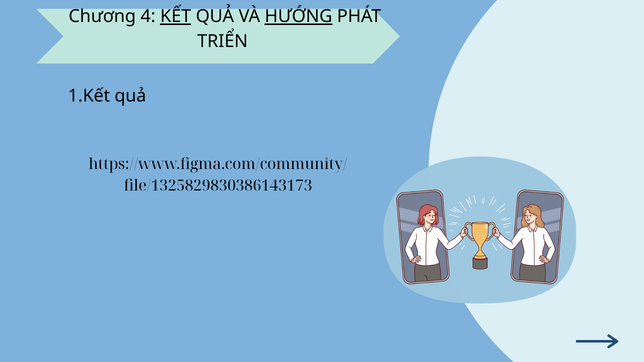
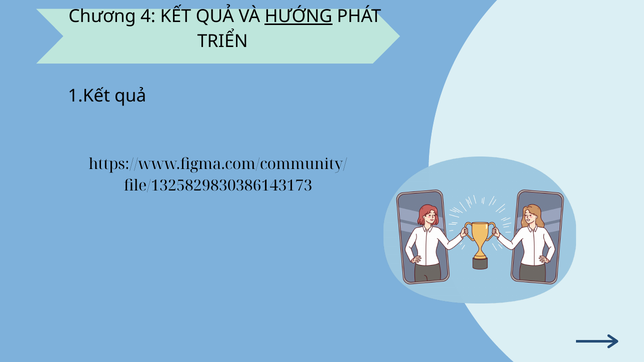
KẾT underline: present -> none
